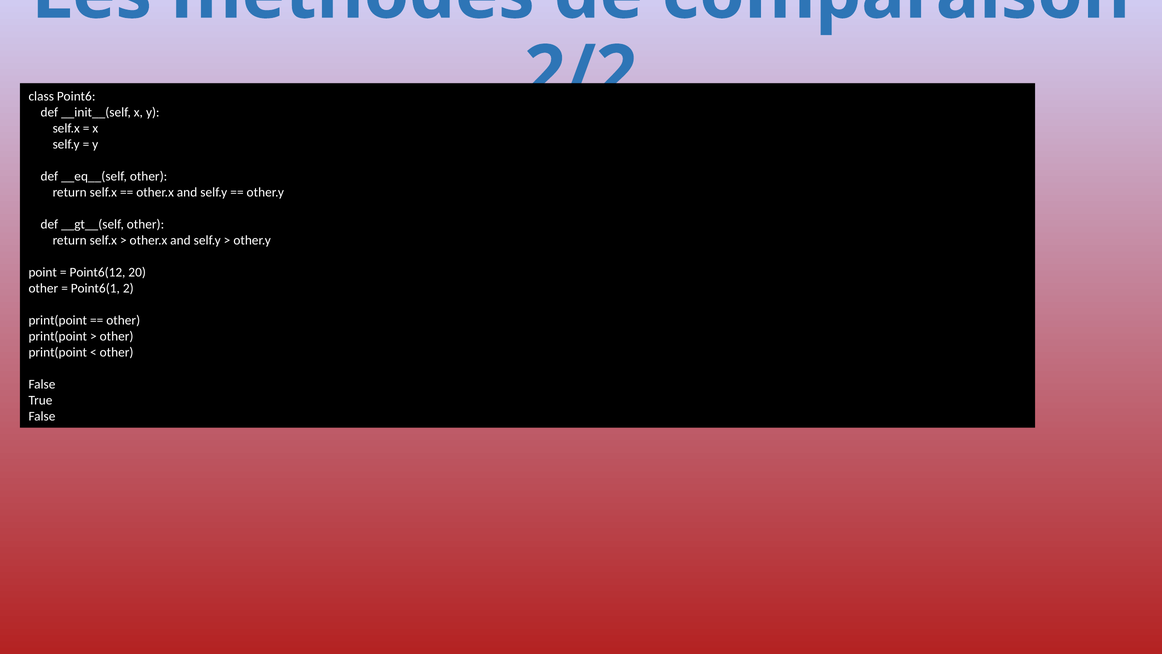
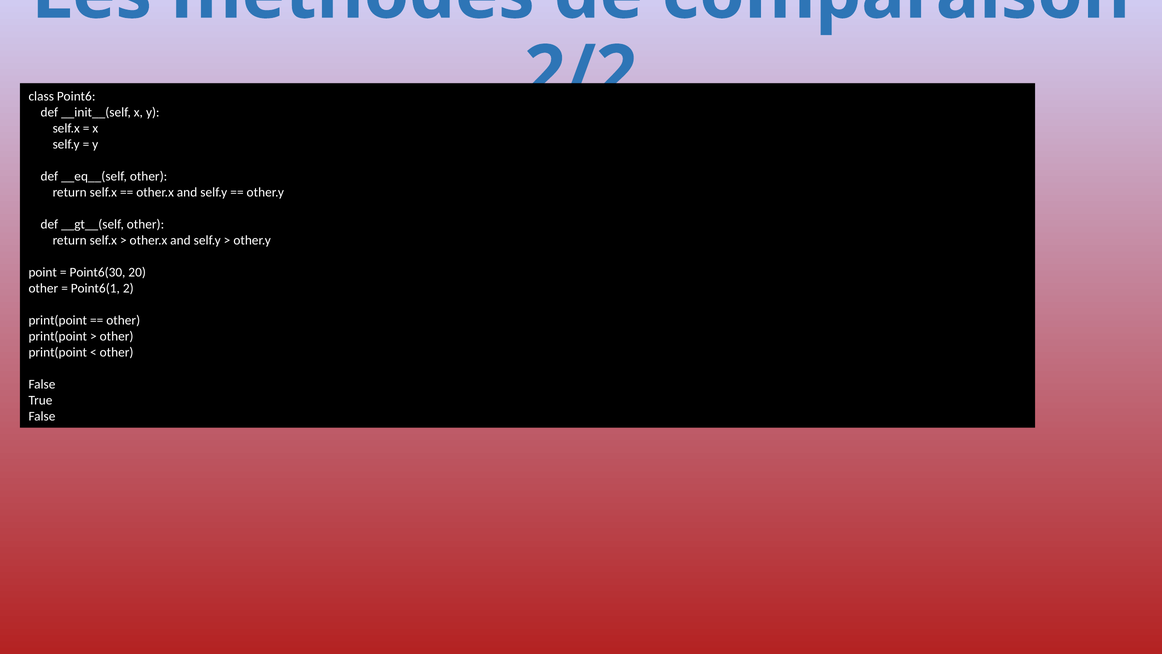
Point6(12: Point6(12 -> Point6(30
